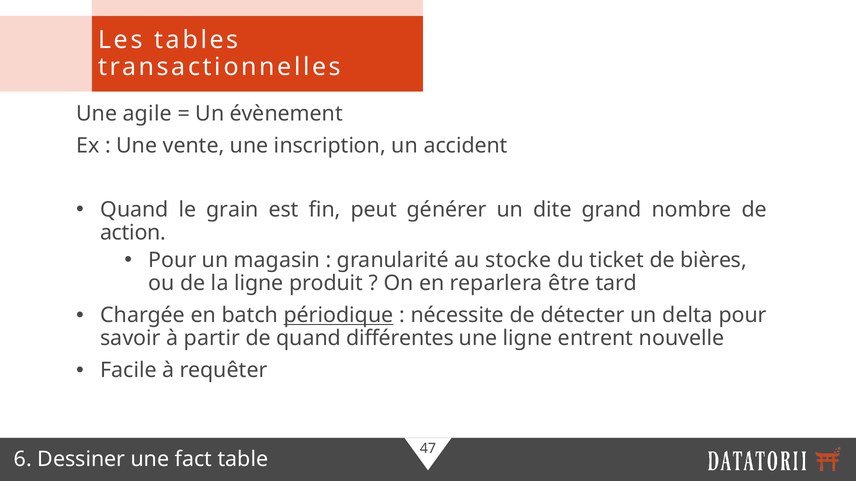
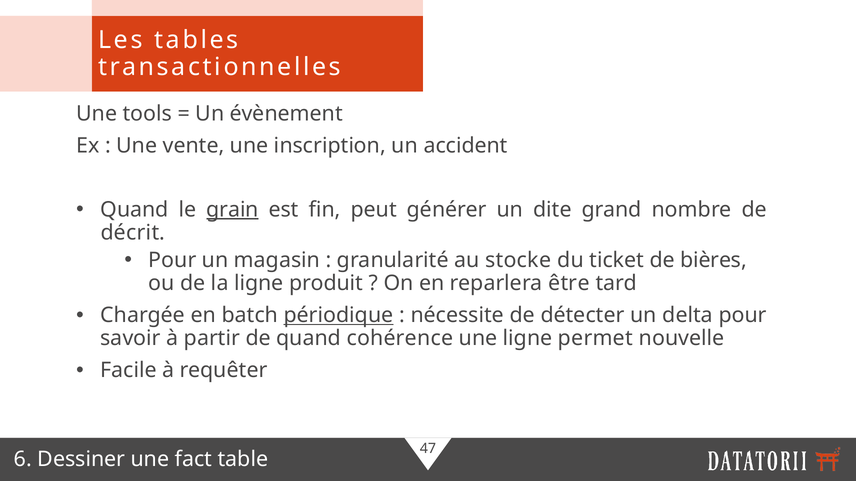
agile: agile -> tools
grain underline: none -> present
action: action -> décrit
différentes: différentes -> cohérence
entrent: entrent -> permet
